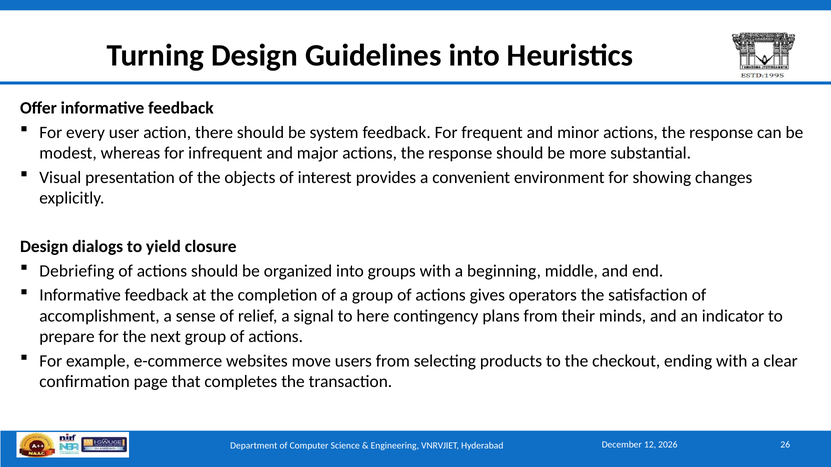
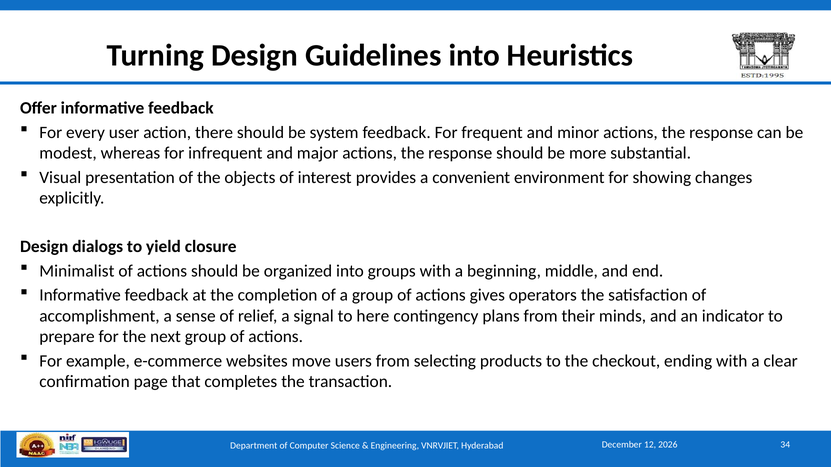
Debriefing: Debriefing -> Minimalist
26: 26 -> 34
